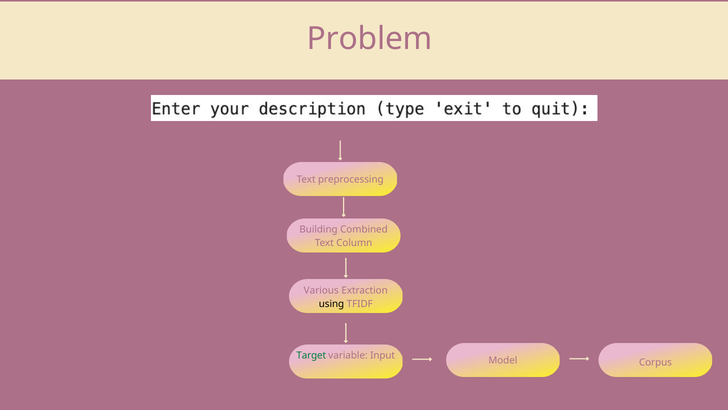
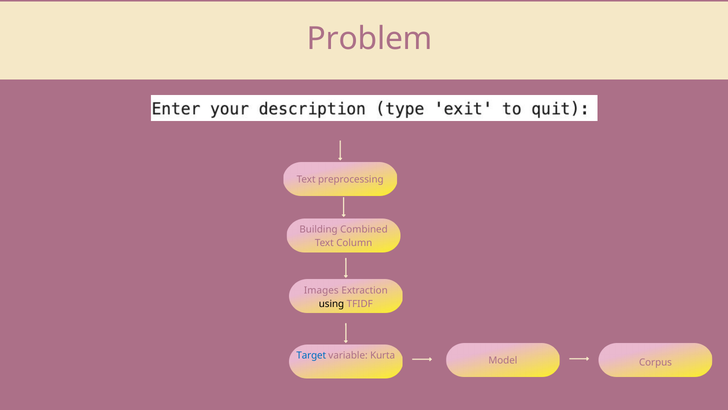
Various: Various -> Images
Target colour: green -> blue
Input: Input -> Kurta
